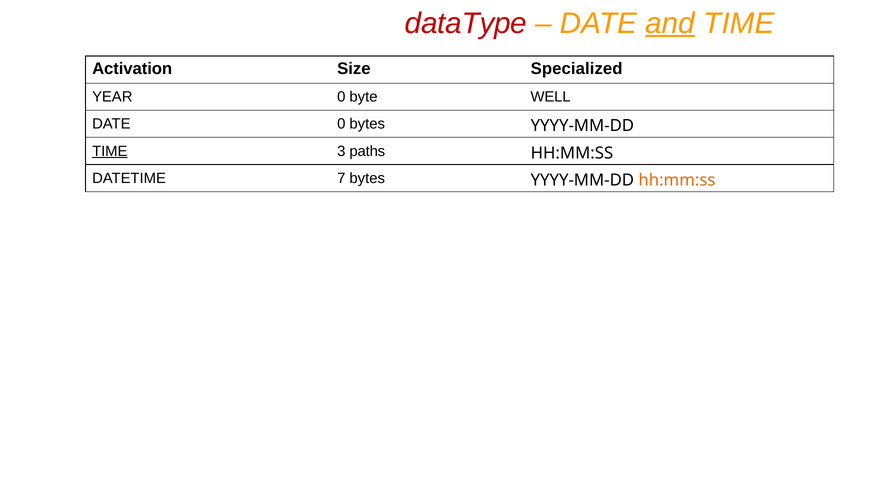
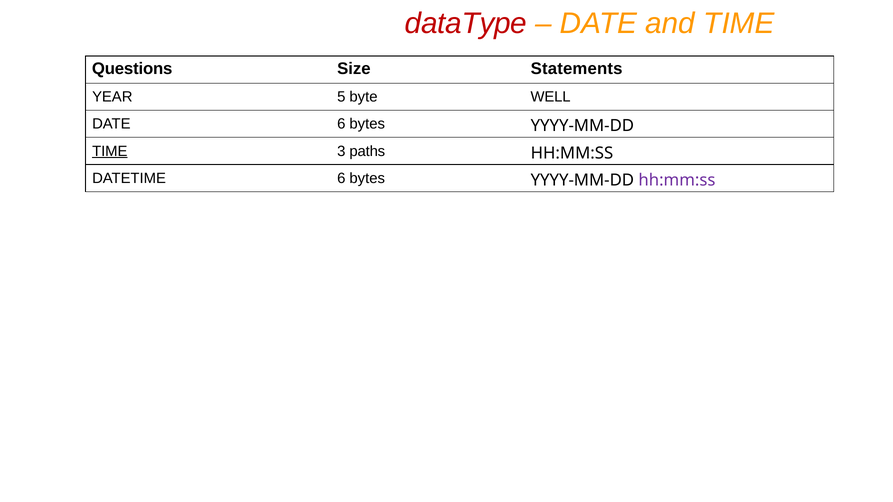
and underline: present -> none
Activation: Activation -> Questions
Specialized: Specialized -> Statements
YEAR 0: 0 -> 5
DATE 0: 0 -> 6
DATETIME 7: 7 -> 6
hh:mm:ss at (677, 180) colour: orange -> purple
